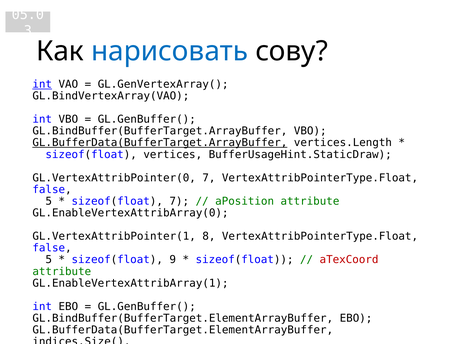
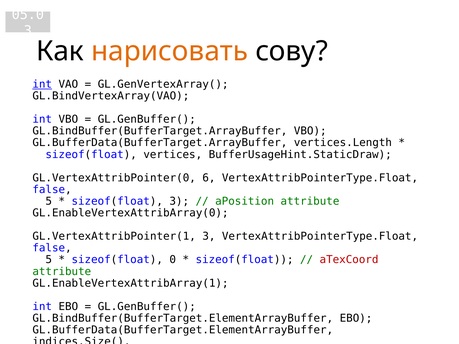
нарисовать colour: blue -> orange
GL.BufferData(BufferTarget.ArrayBuffer underline: present -> none
GL.VertexAttribPointer(0 7: 7 -> 6
sizeof(float 7: 7 -> 3
GL.VertexAttribPointer(1 8: 8 -> 3
9: 9 -> 0
